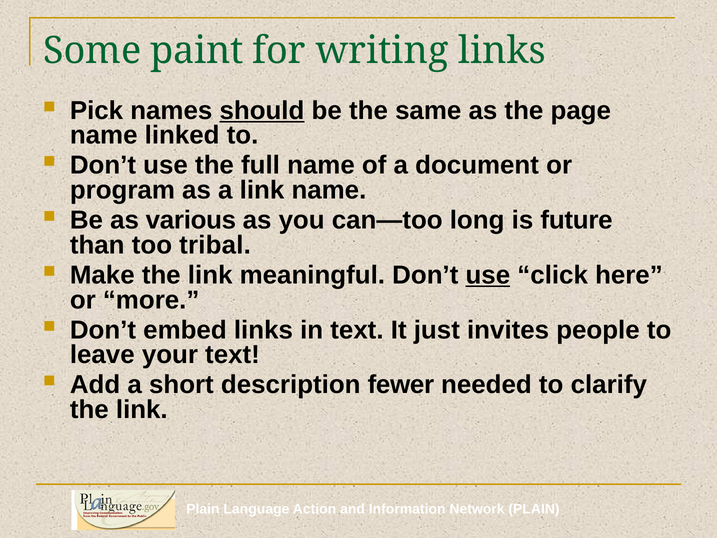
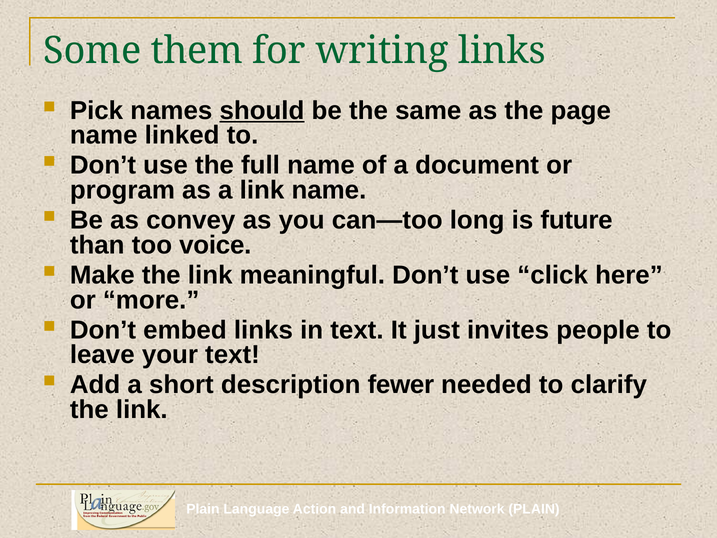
paint: paint -> them
various: various -> convey
tribal: tribal -> voice
use at (488, 275) underline: present -> none
